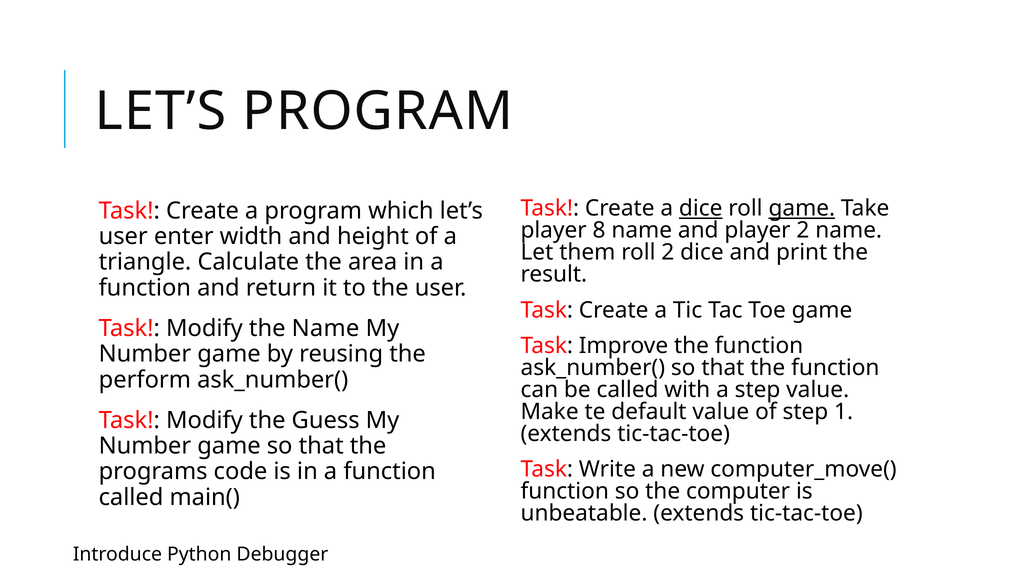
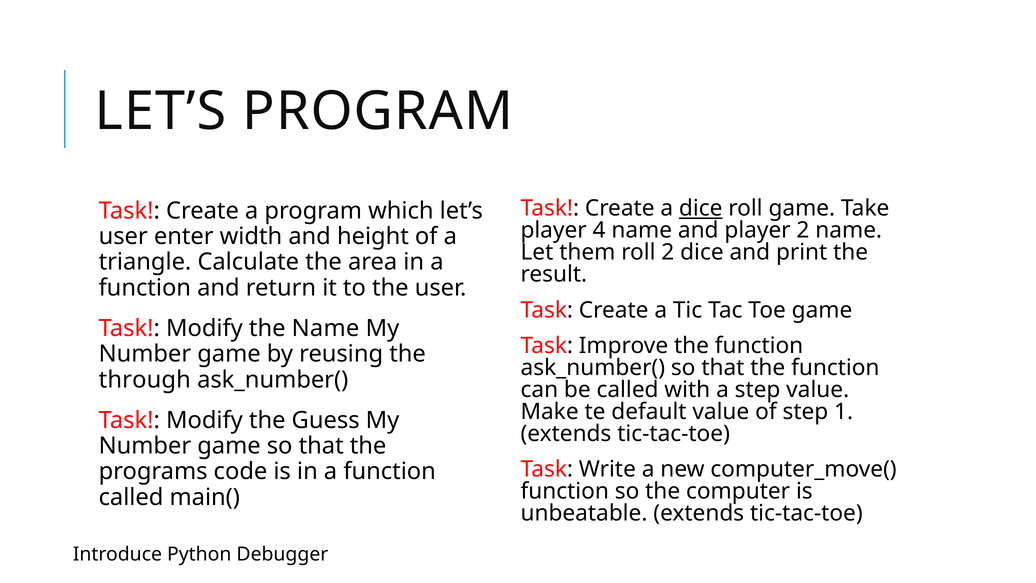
game at (802, 208) underline: present -> none
8: 8 -> 4
perform: perform -> through
